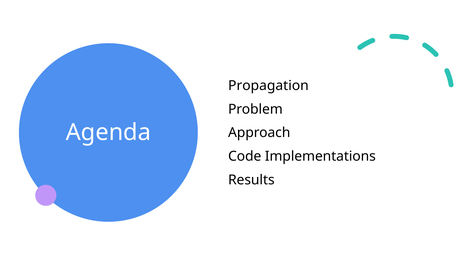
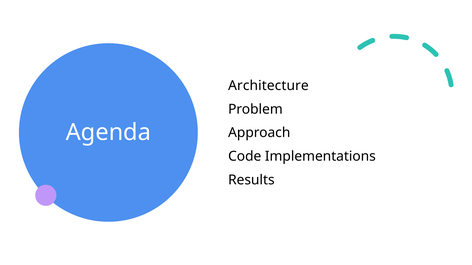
Propagation: Propagation -> Architecture
